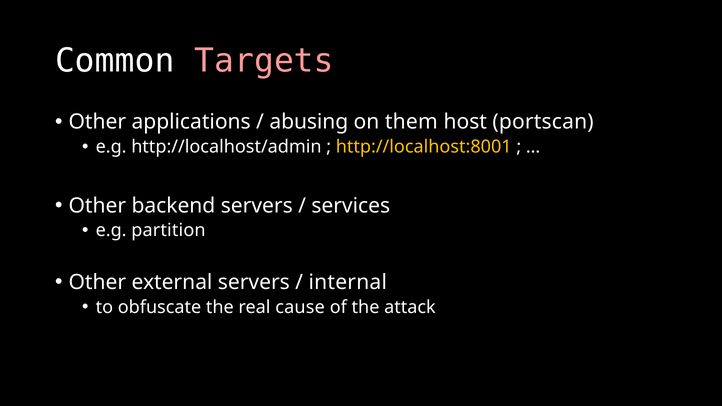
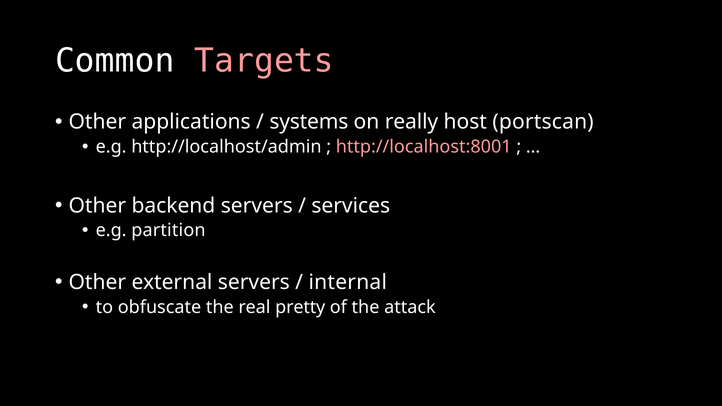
abusing: abusing -> systems
them: them -> really
http://localhost:8001 colour: yellow -> pink
cause: cause -> pretty
